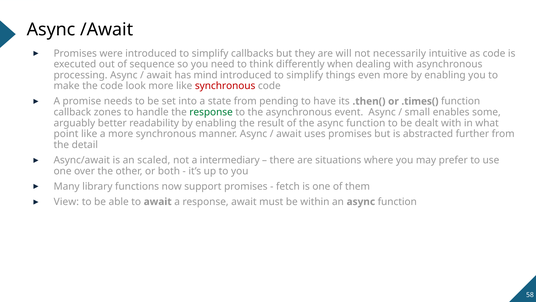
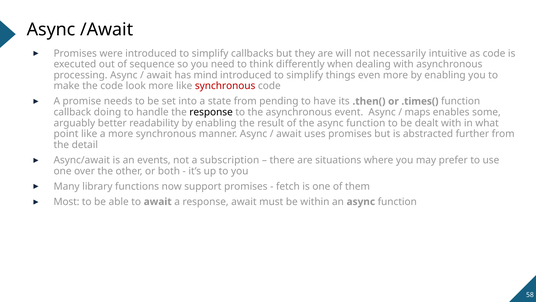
zones: zones -> doing
response at (211, 112) colour: green -> black
small: small -> maps
scaled: scaled -> events
intermediary: intermediary -> subscription
View: View -> Most
